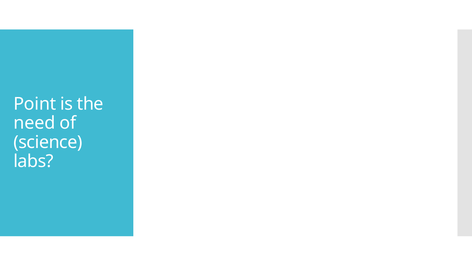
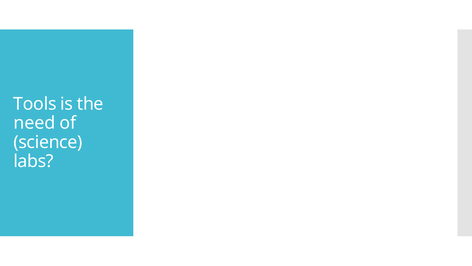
Point: Point -> Tools
